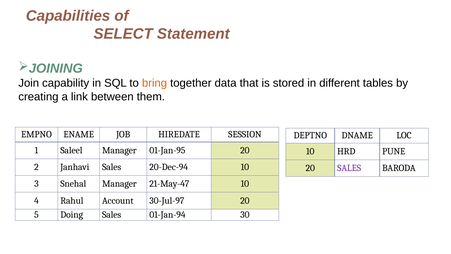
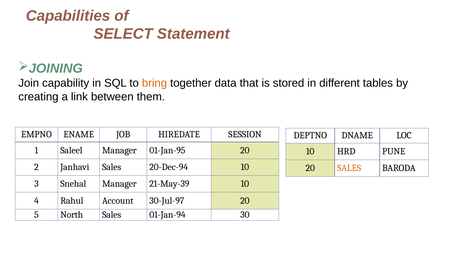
SALES at (349, 168) colour: purple -> orange
21-May-47: 21-May-47 -> 21-May-39
Doing: Doing -> North
